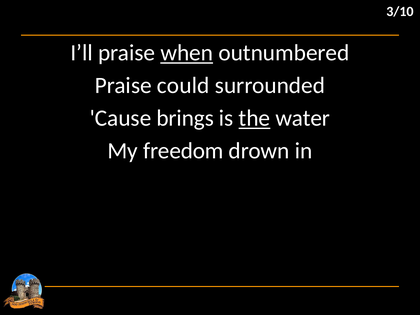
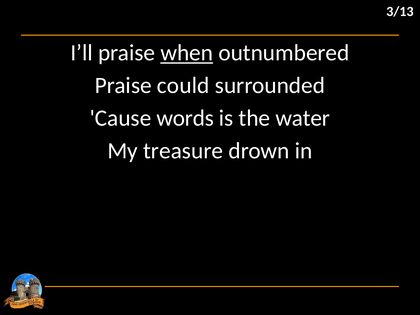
3/10: 3/10 -> 3/13
brings: brings -> words
the underline: present -> none
freedom: freedom -> treasure
